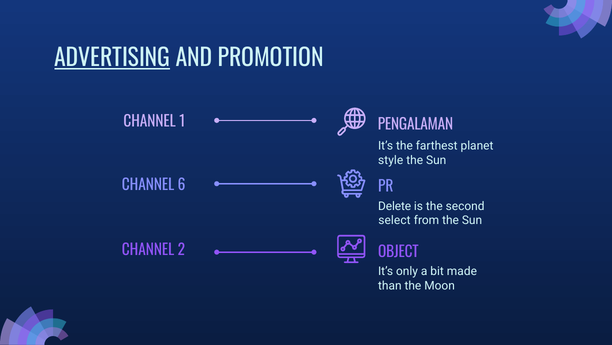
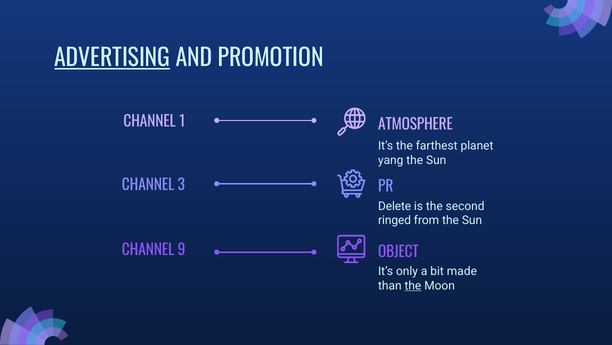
PENGALAMAN: PENGALAMAN -> ATMOSPHERE
style: style -> yang
6: 6 -> 3
select: select -> ringed
2: 2 -> 9
the at (413, 285) underline: none -> present
